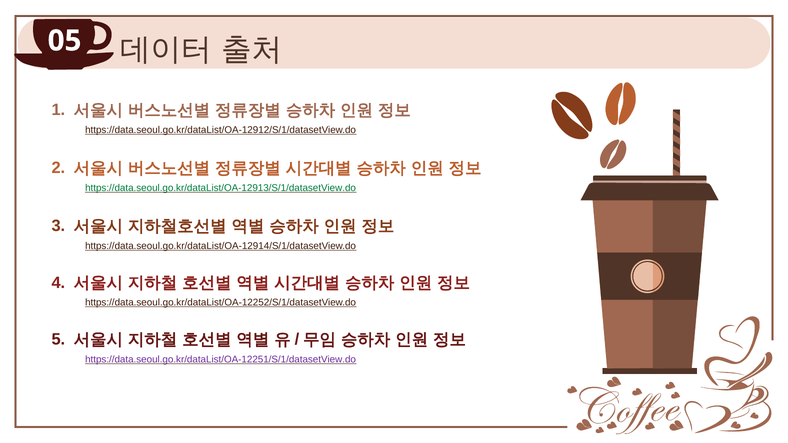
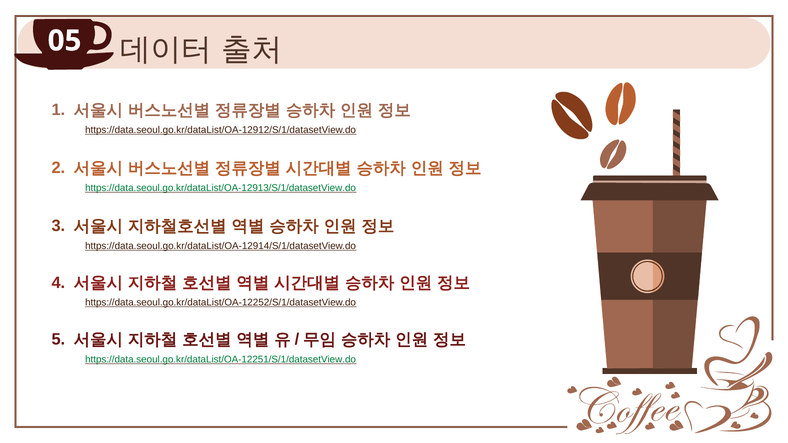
https://data.seoul.go.kr/dataList/OA-12251/S/1/datasetView.do colour: purple -> green
